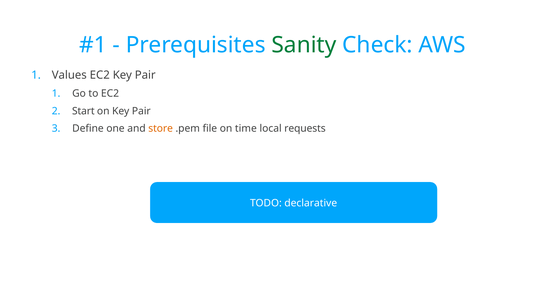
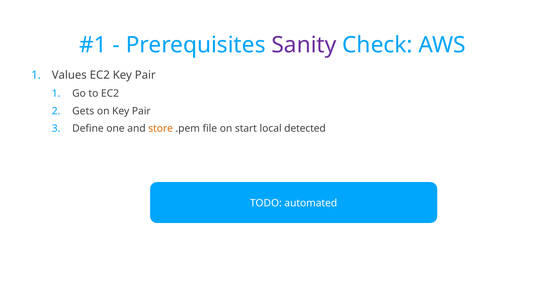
Sanity colour: green -> purple
Start: Start -> Gets
time: time -> start
requests: requests -> detected
declarative: declarative -> automated
